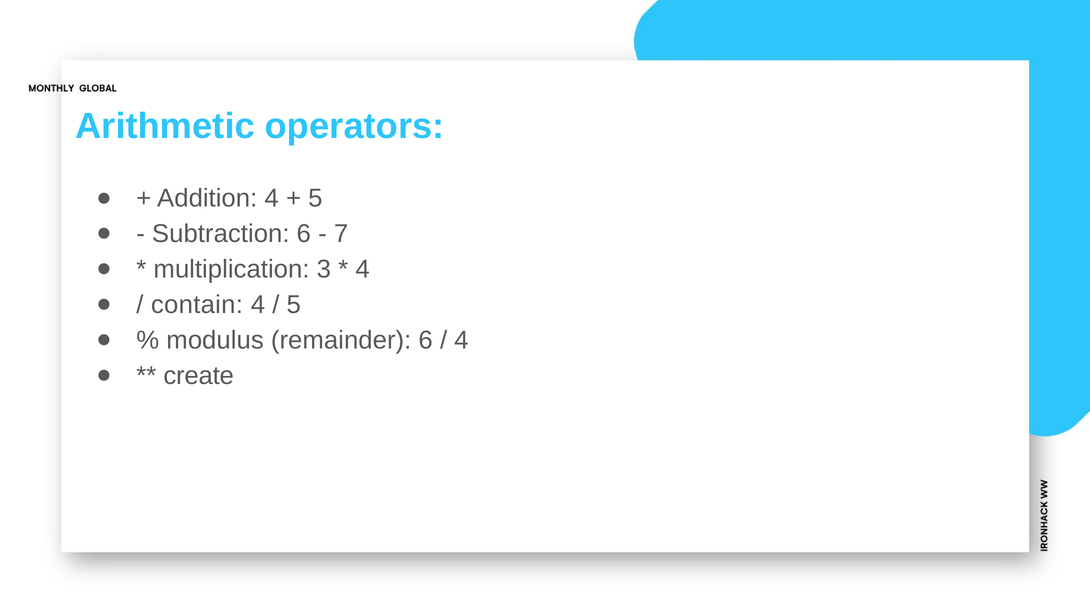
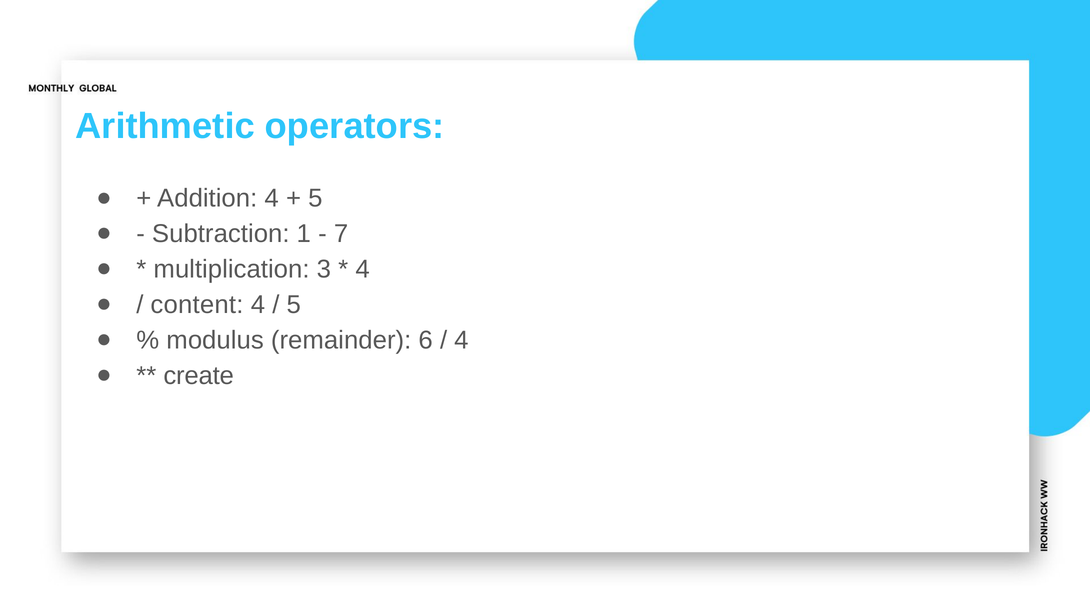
Subtraction 6: 6 -> 1
contain: contain -> content
